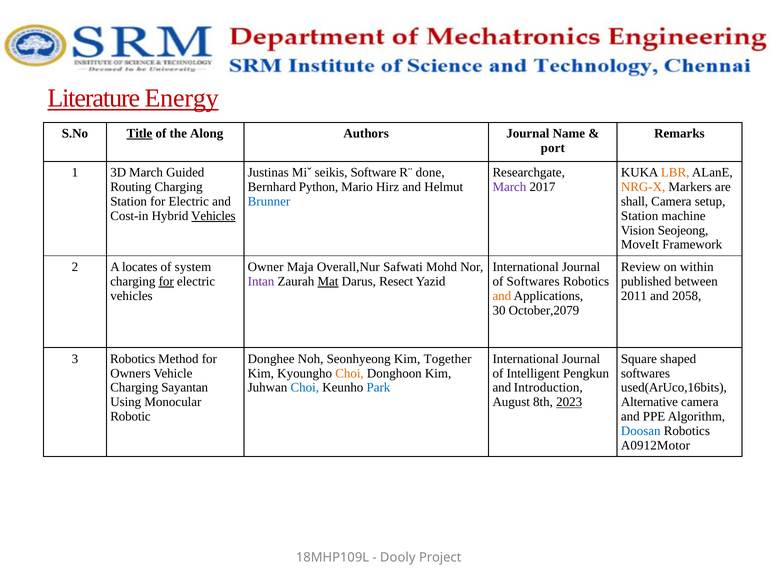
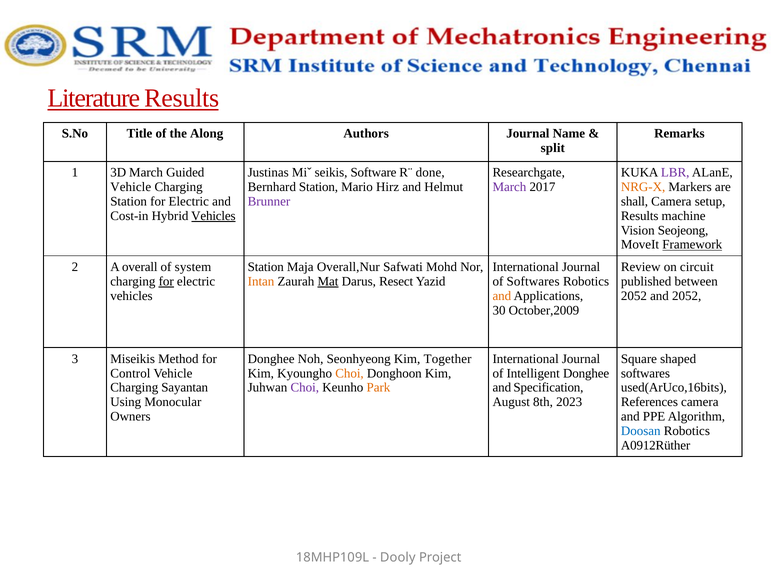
Literature Energy: Energy -> Results
Title underline: present -> none
port: port -> split
LBR colour: orange -> purple
Routing at (131, 187): Routing -> Vehicle
Bernhard Python: Python -> Station
Brunner colour: blue -> purple
Station at (640, 216): Station -> Results
Framework underline: none -> present
locates: locates -> overall
Owner at (266, 267): Owner -> Station
within: within -> circuit
Intan colour: purple -> orange
2011 at (634, 296): 2011 -> 2052
and 2058: 2058 -> 2052
October,2079: October,2079 -> October,2009
3 Robotics: Robotics -> Miseikis
Owners: Owners -> Control
Intelligent Pengkun: Pengkun -> Donghee
Choi at (305, 388) colour: blue -> purple
Park colour: blue -> orange
Introduction: Introduction -> Specification
2023 underline: present -> none
Alternative: Alternative -> References
Robotic: Robotic -> Owners
A0912Motor: A0912Motor -> A0912Rüther
